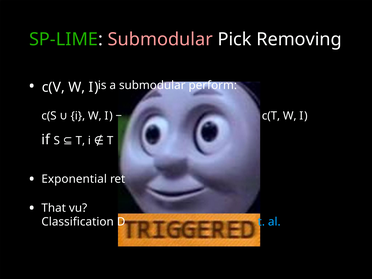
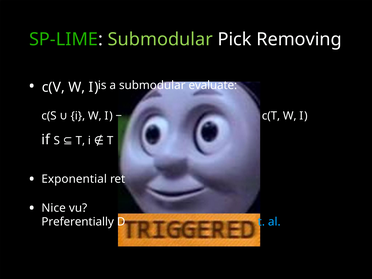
Submodular at (160, 39) colour: pink -> light green
perform: perform -> evaluate
That: That -> Nice
Classiﬁcation: Classiﬁcation -> Preferentially
